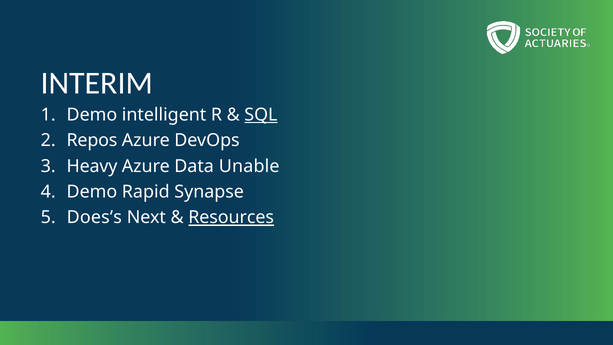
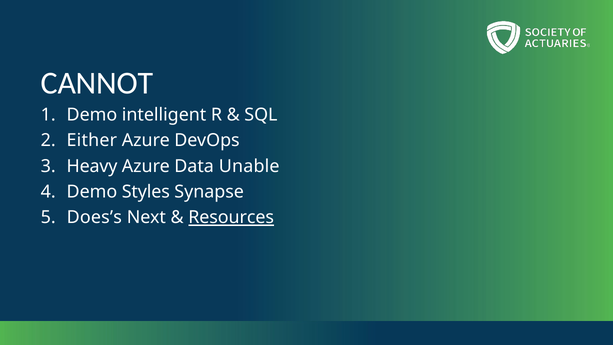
INTERIM: INTERIM -> CANNOT
SQL underline: present -> none
Repos: Repos -> Either
Rapid: Rapid -> Styles
